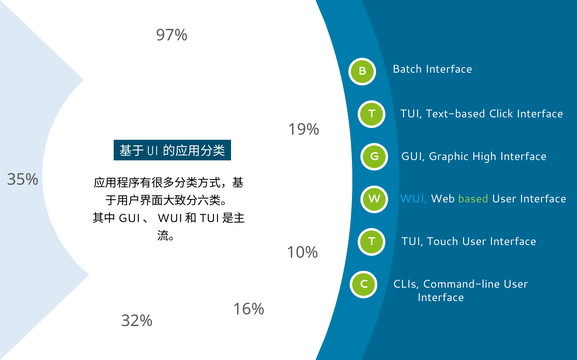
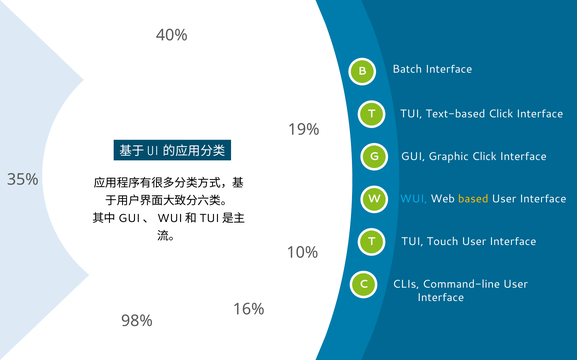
97%: 97% -> 40%
Graphic High: High -> Click
based colour: light green -> yellow
32%: 32% -> 98%
